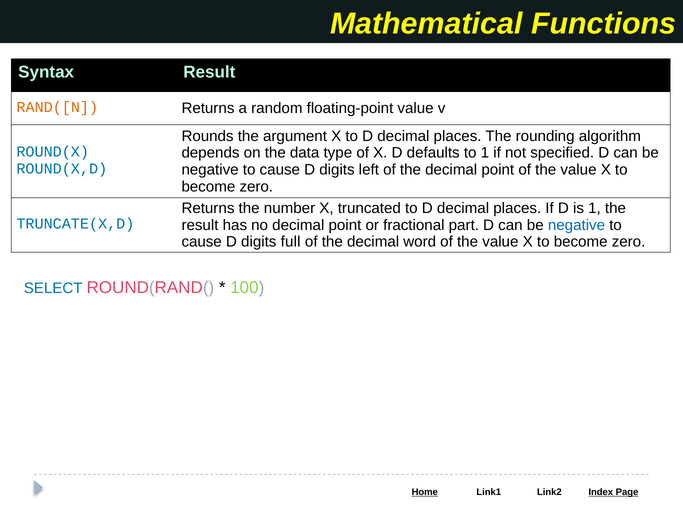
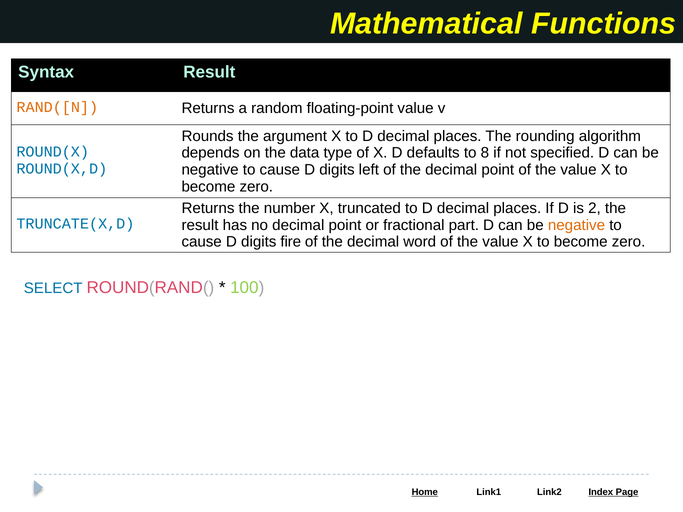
to 1: 1 -> 8
is 1: 1 -> 2
negative at (577, 225) colour: blue -> orange
full: full -> fire
